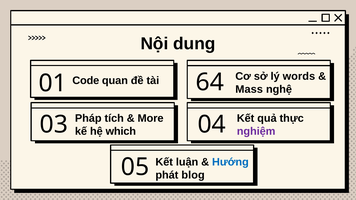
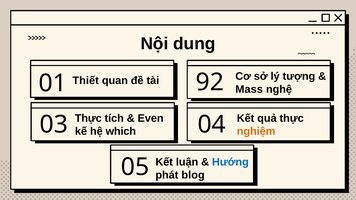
words: words -> tượng
Code: Code -> Thiết
64: 64 -> 92
Pháp at (88, 118): Pháp -> Thực
More: More -> Even
nghiệm colour: purple -> orange
